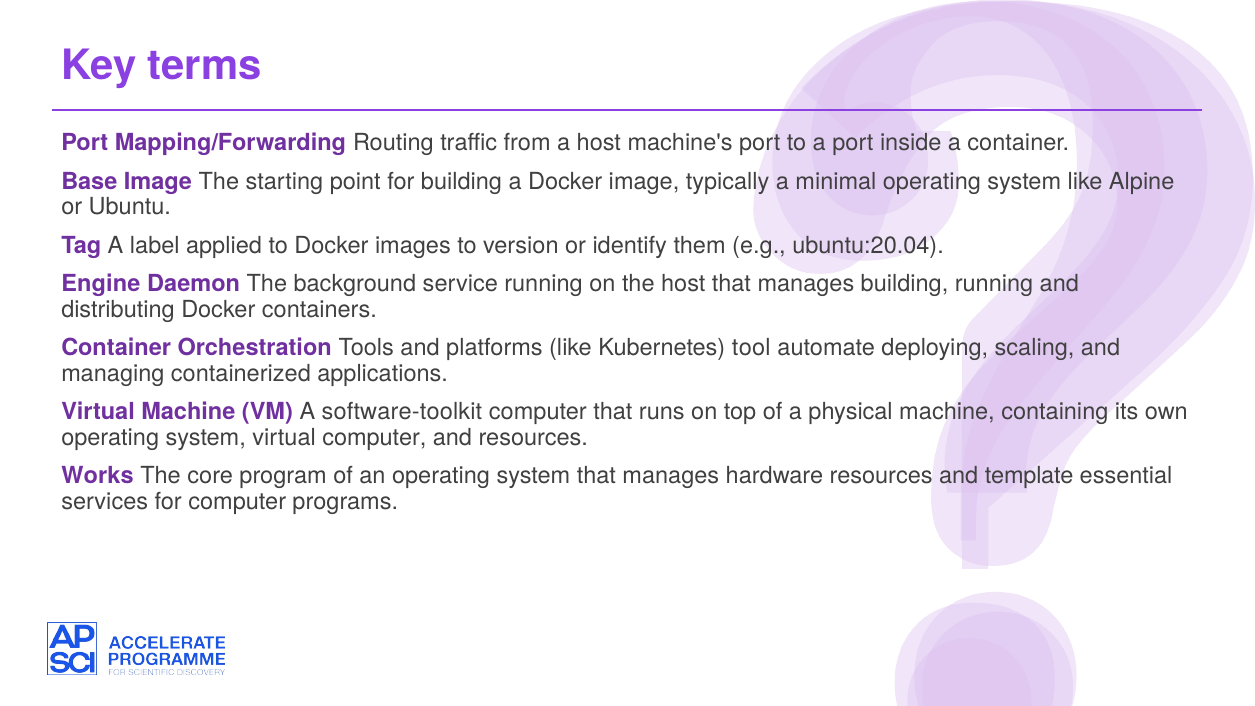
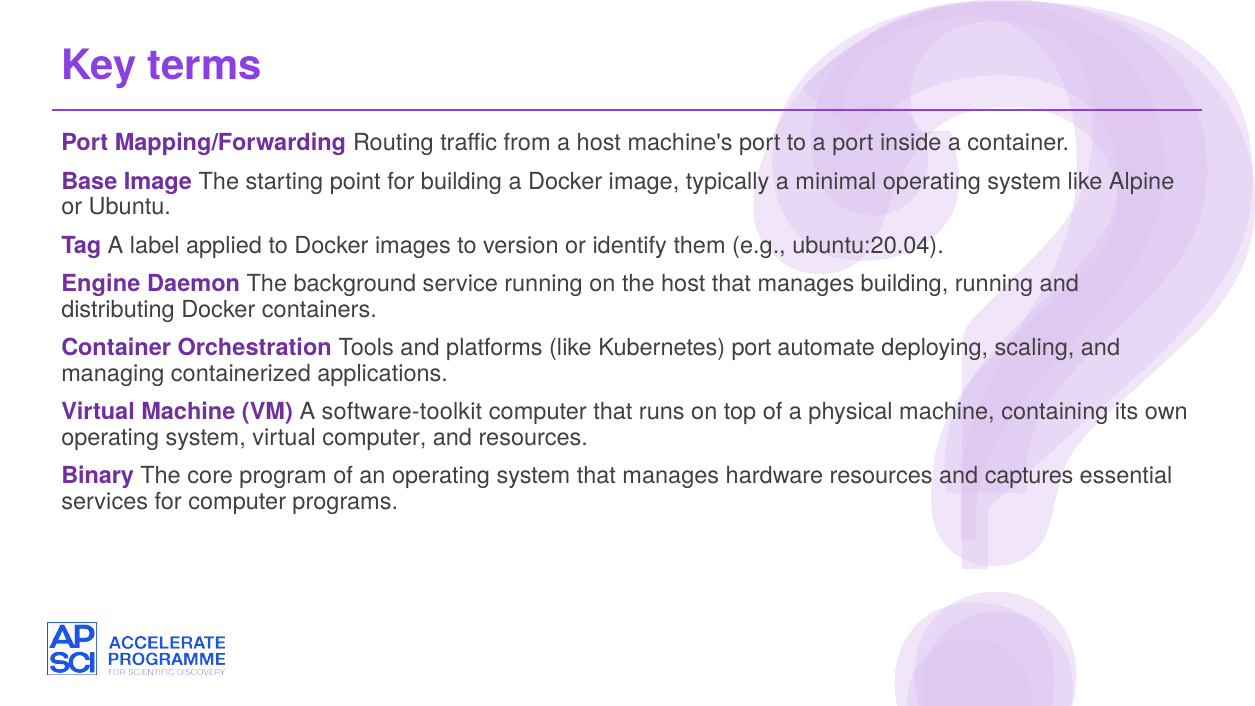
Kubernetes tool: tool -> port
Works: Works -> Binary
template: template -> captures
